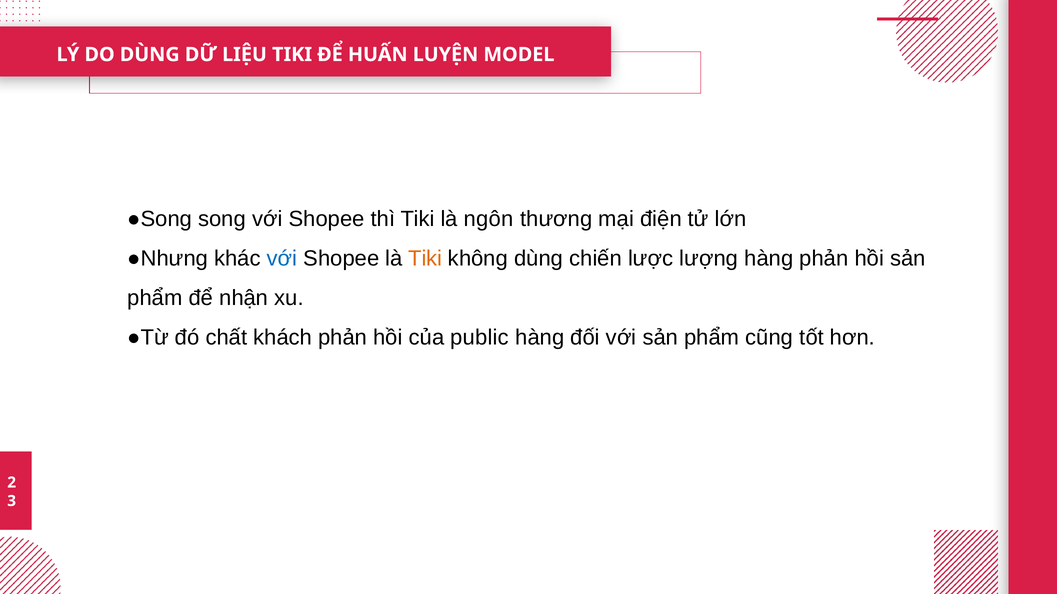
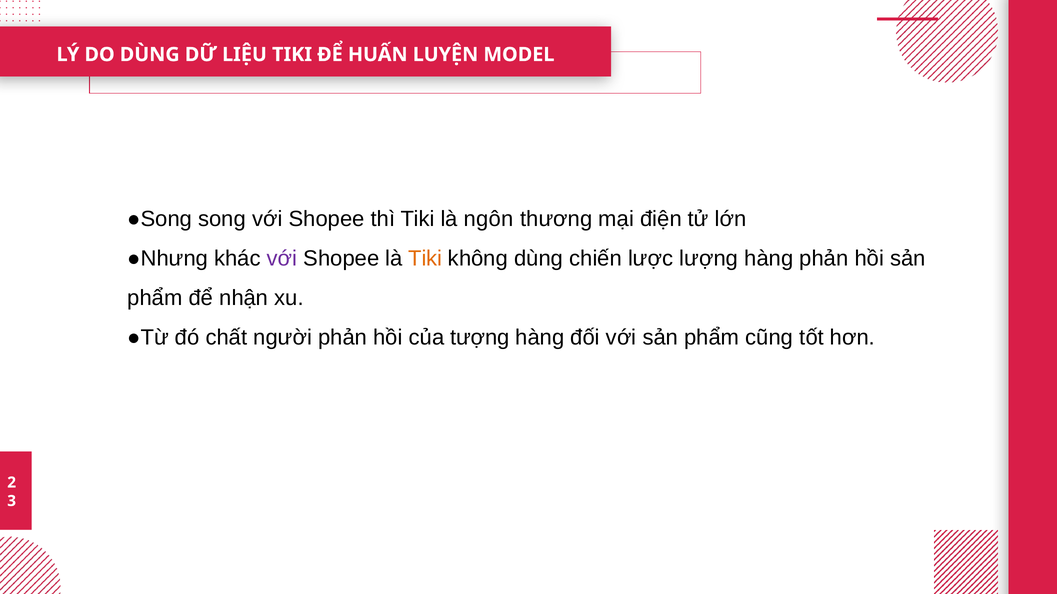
với at (282, 259) colour: blue -> purple
khách: khách -> người
public: public -> tượng
